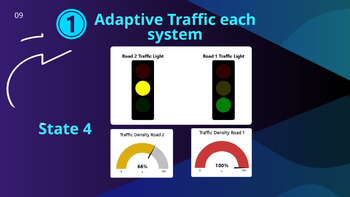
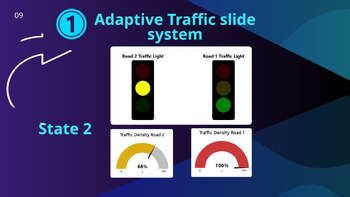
each: each -> slide
4: 4 -> 2
